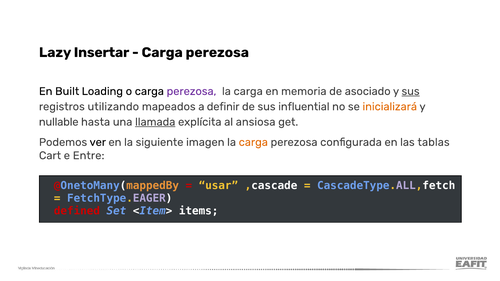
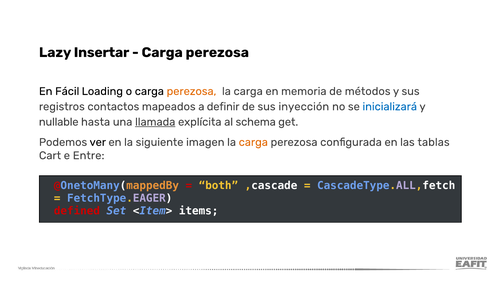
Built: Built -> Fácil
perezosa at (191, 91) colour: purple -> orange
asociado: asociado -> métodos
sus at (411, 91) underline: present -> none
utilizando: utilizando -> contactos
influential: influential -> inyección
inicializará colour: orange -> blue
ansiosa: ansiosa -> schema
usar: usar -> both
